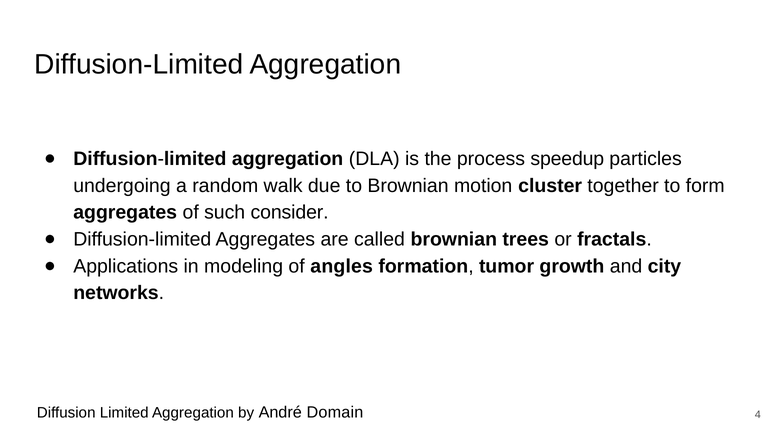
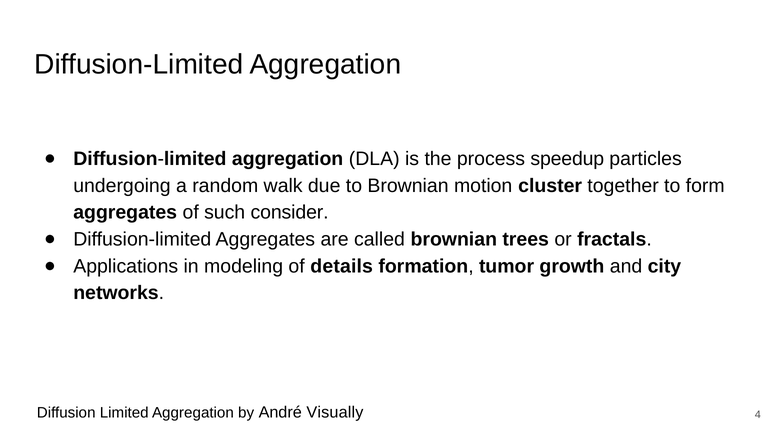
angles: angles -> details
Domain: Domain -> Visually
